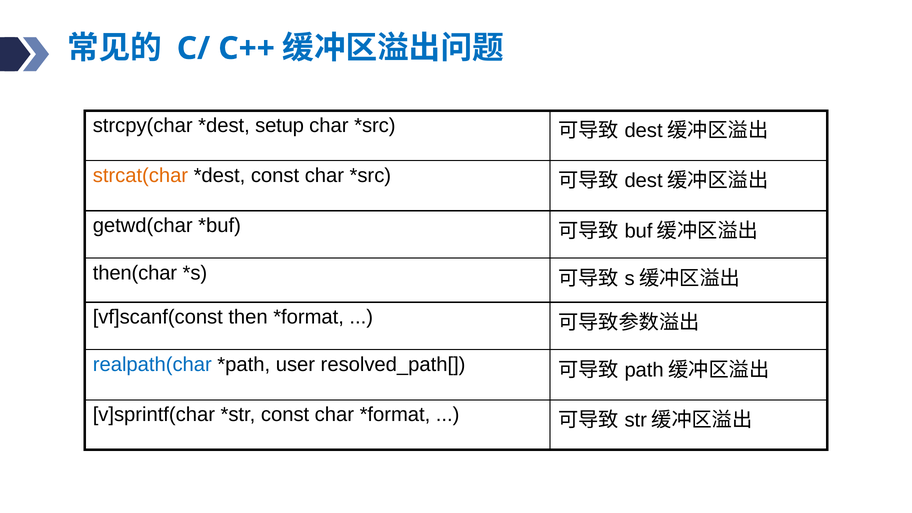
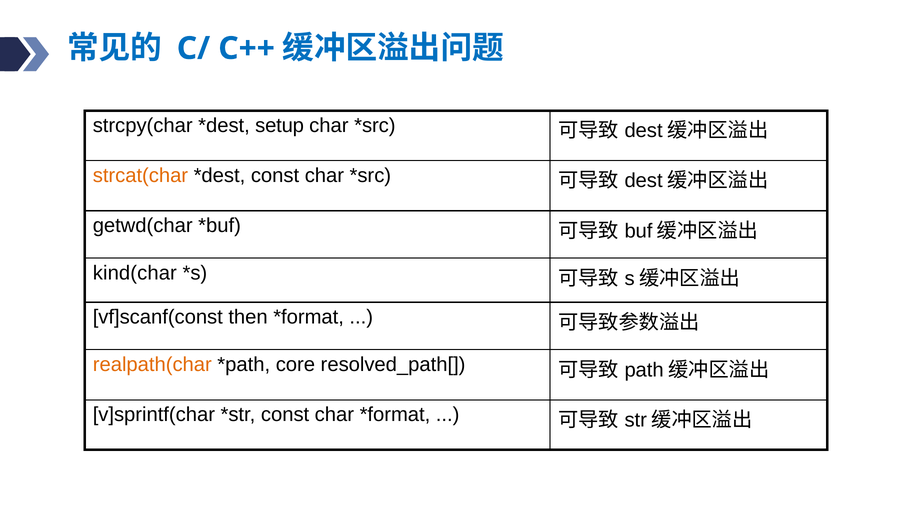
then(char: then(char -> kind(char
realpath(char colour: blue -> orange
user: user -> core
